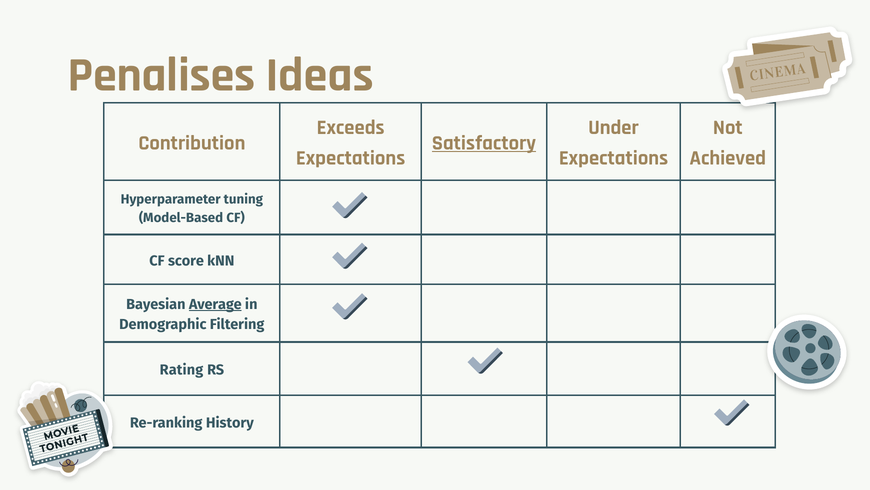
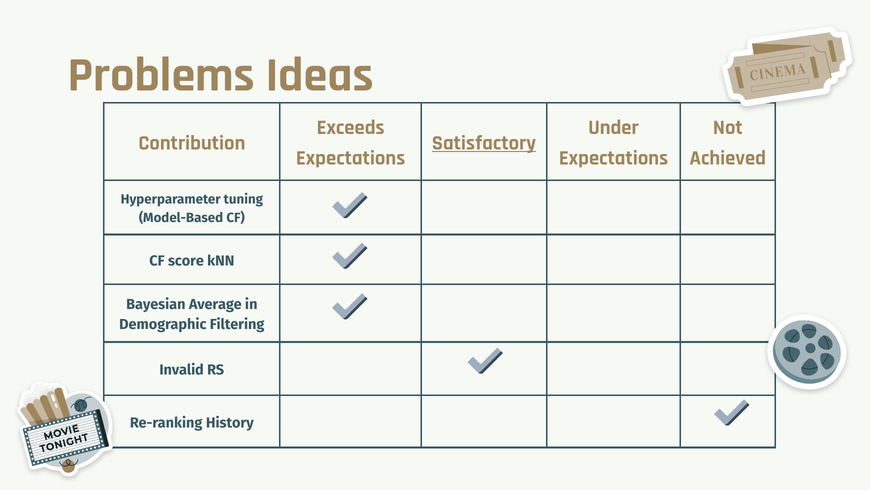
Penalises: Penalises -> Problems
Average underline: present -> none
Rating: Rating -> Invalid
